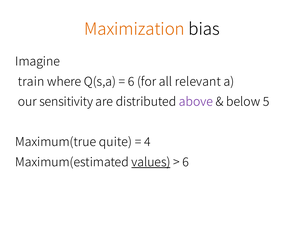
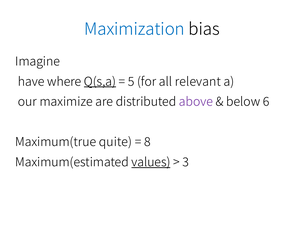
Maximization colour: orange -> blue
train: train -> have
Q(s,a underline: none -> present
6 at (131, 82): 6 -> 5
sensitivity: sensitivity -> maximize
5: 5 -> 6
4: 4 -> 8
6 at (186, 162): 6 -> 3
